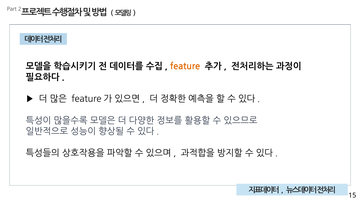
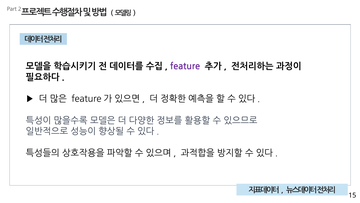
feature colour: orange -> purple
